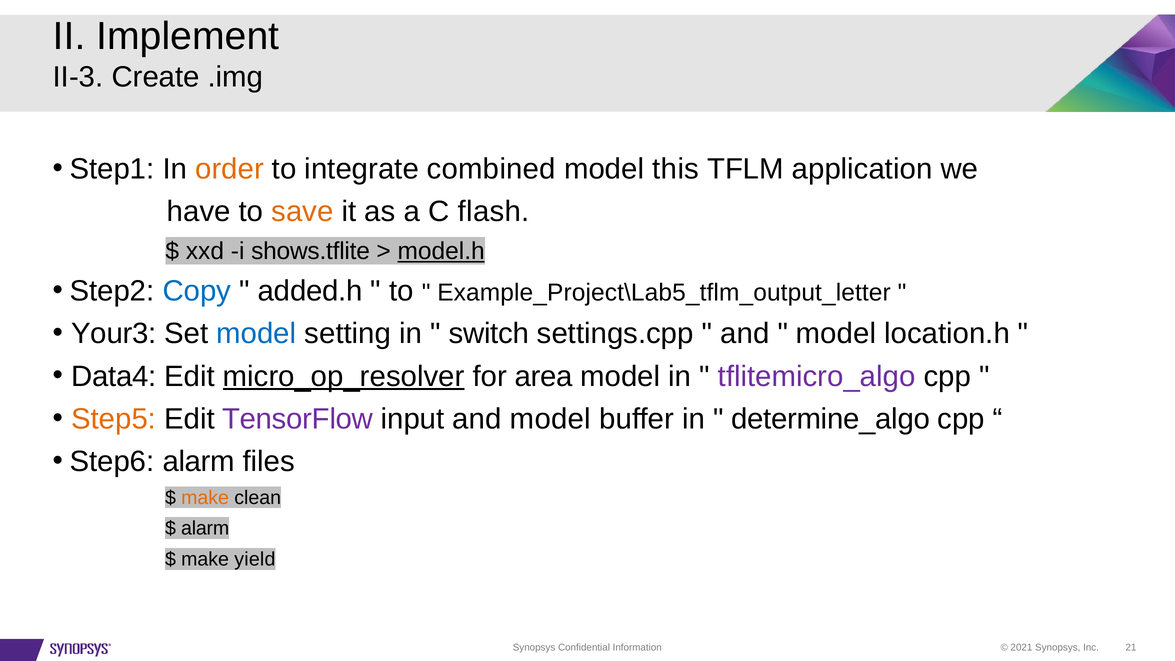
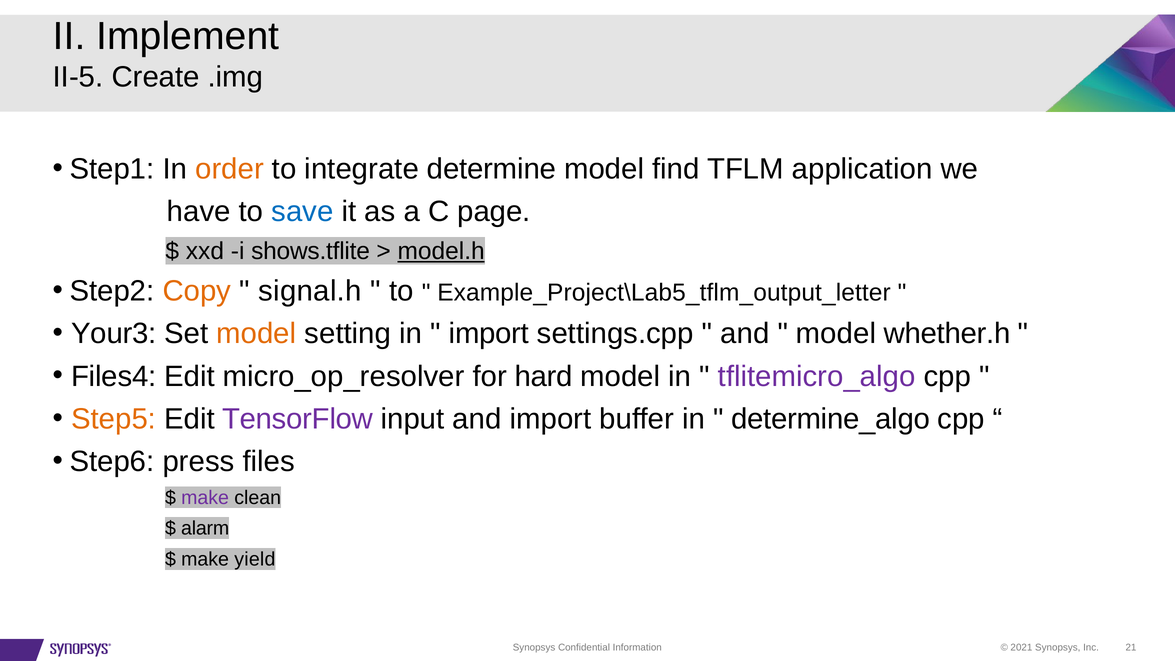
II-3: II-3 -> II-5
combined: combined -> determine
this: this -> find
save colour: orange -> blue
flash: flash -> page
Copy colour: blue -> orange
added.h: added.h -> signal.h
model at (256, 334) colour: blue -> orange
switch at (489, 334): switch -> import
location.h: location.h -> whether.h
Data4: Data4 -> Files4
micro_op_resolver underline: present -> none
area: area -> hard
and model: model -> import
Step6 alarm: alarm -> press
make at (205, 498) colour: orange -> purple
